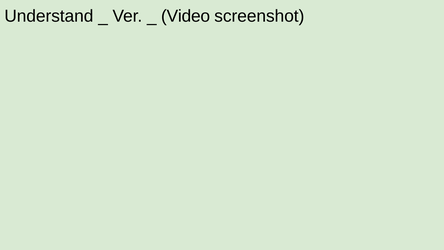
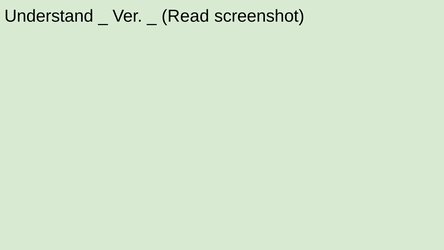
Video: Video -> Read
